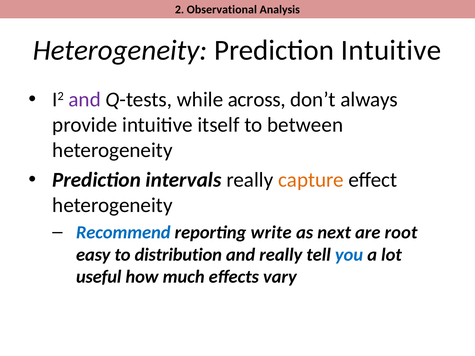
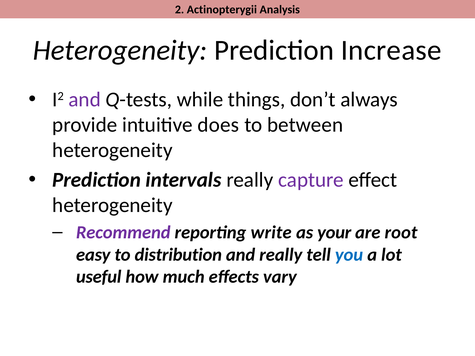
Observational: Observational -> Actinopterygii
Prediction Intuitive: Intuitive -> Increase
across: across -> things
itself: itself -> does
capture colour: orange -> purple
Recommend colour: blue -> purple
next: next -> your
